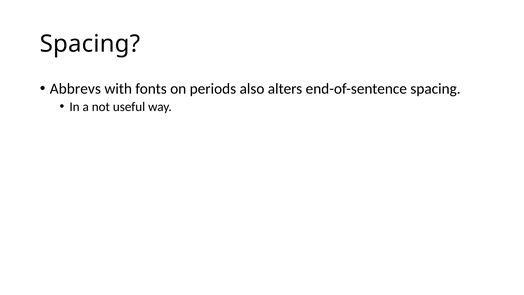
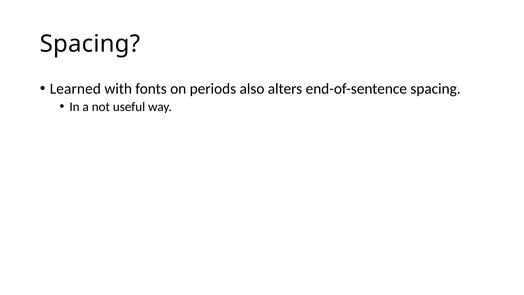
Abbrevs: Abbrevs -> Learned
